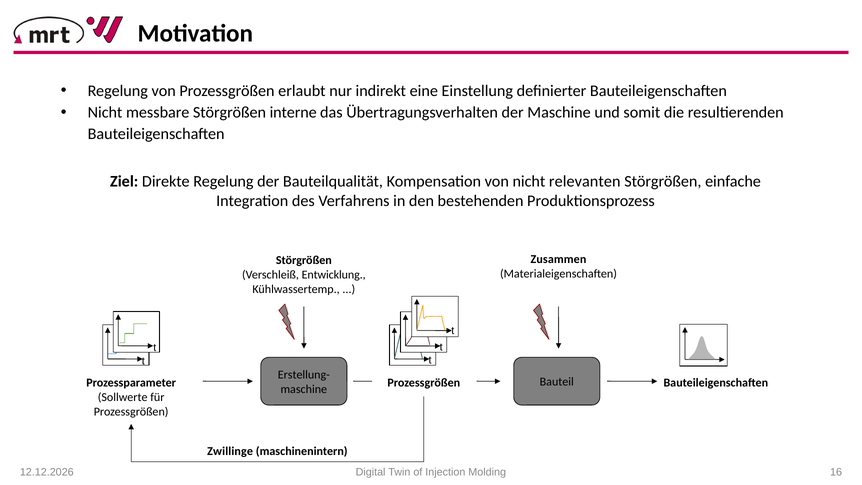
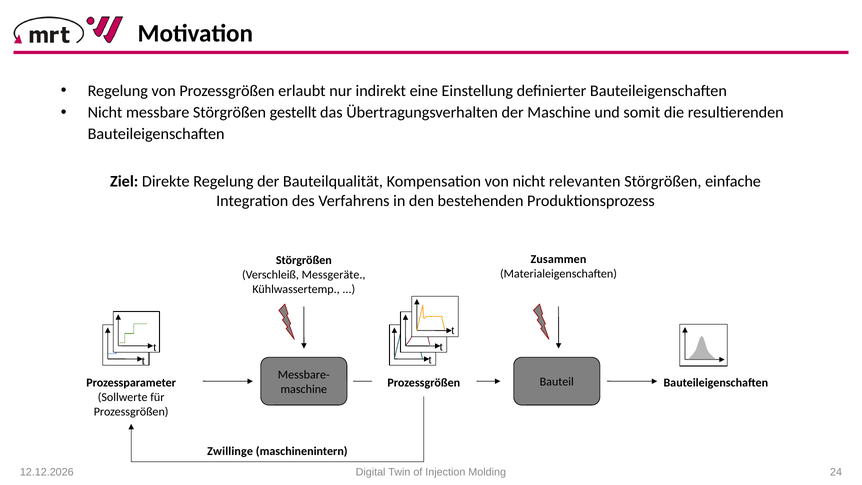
interne: interne -> gestellt
Entwicklung: Entwicklung -> Messgeräte
Erstellung-: Erstellung- -> Messbare-
16: 16 -> 24
